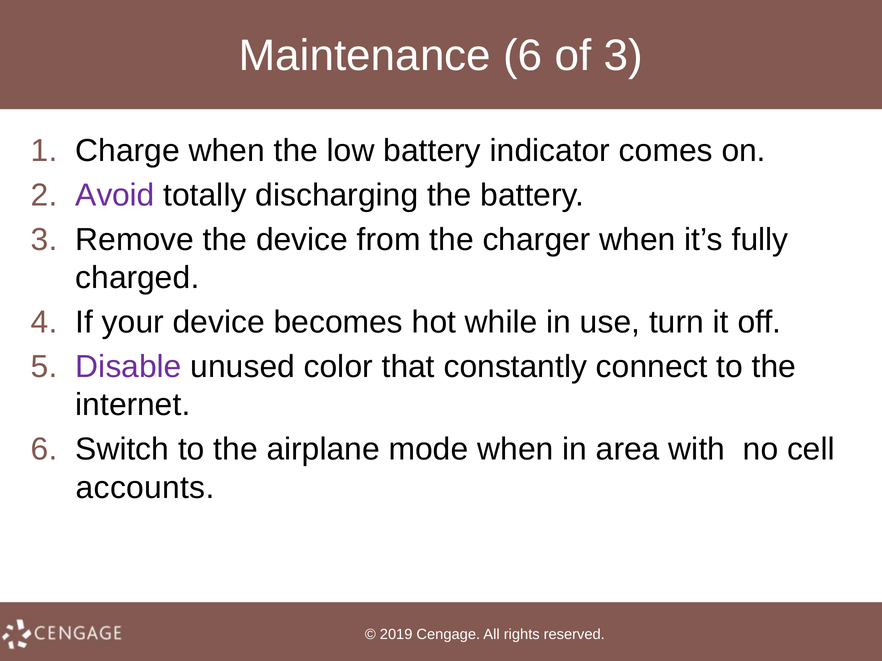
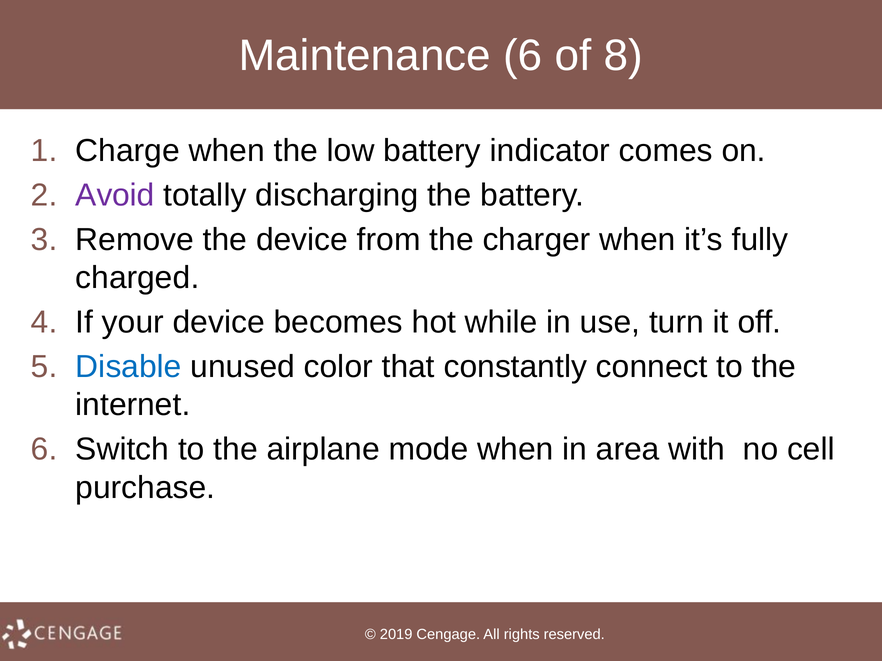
of 3: 3 -> 8
Disable colour: purple -> blue
accounts: accounts -> purchase
